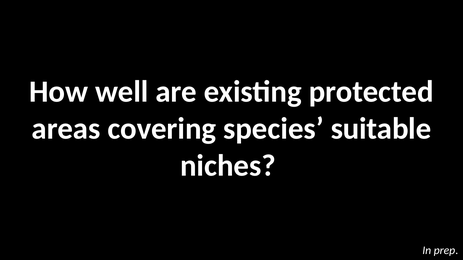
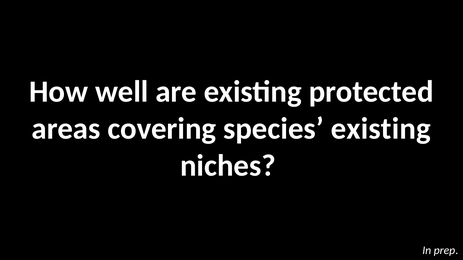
species suitable: suitable -> existing
